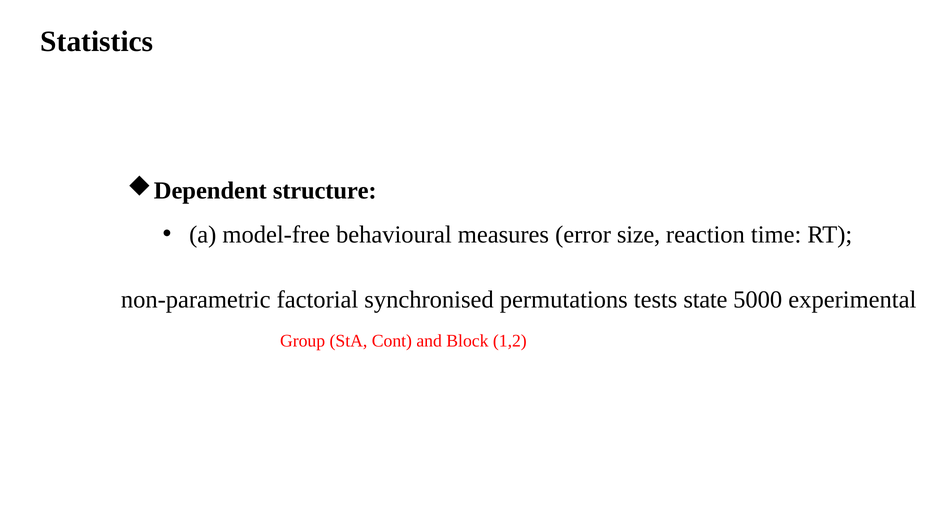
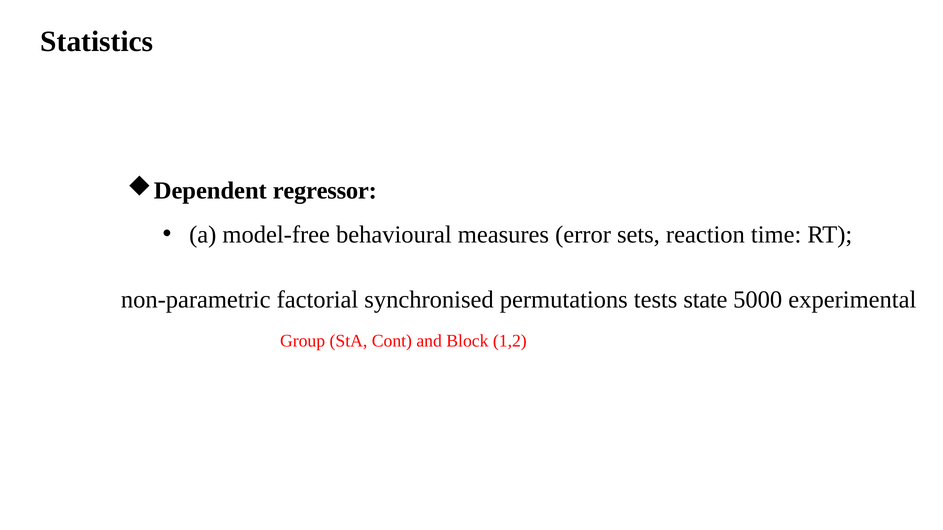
structure: structure -> regressor
size: size -> sets
